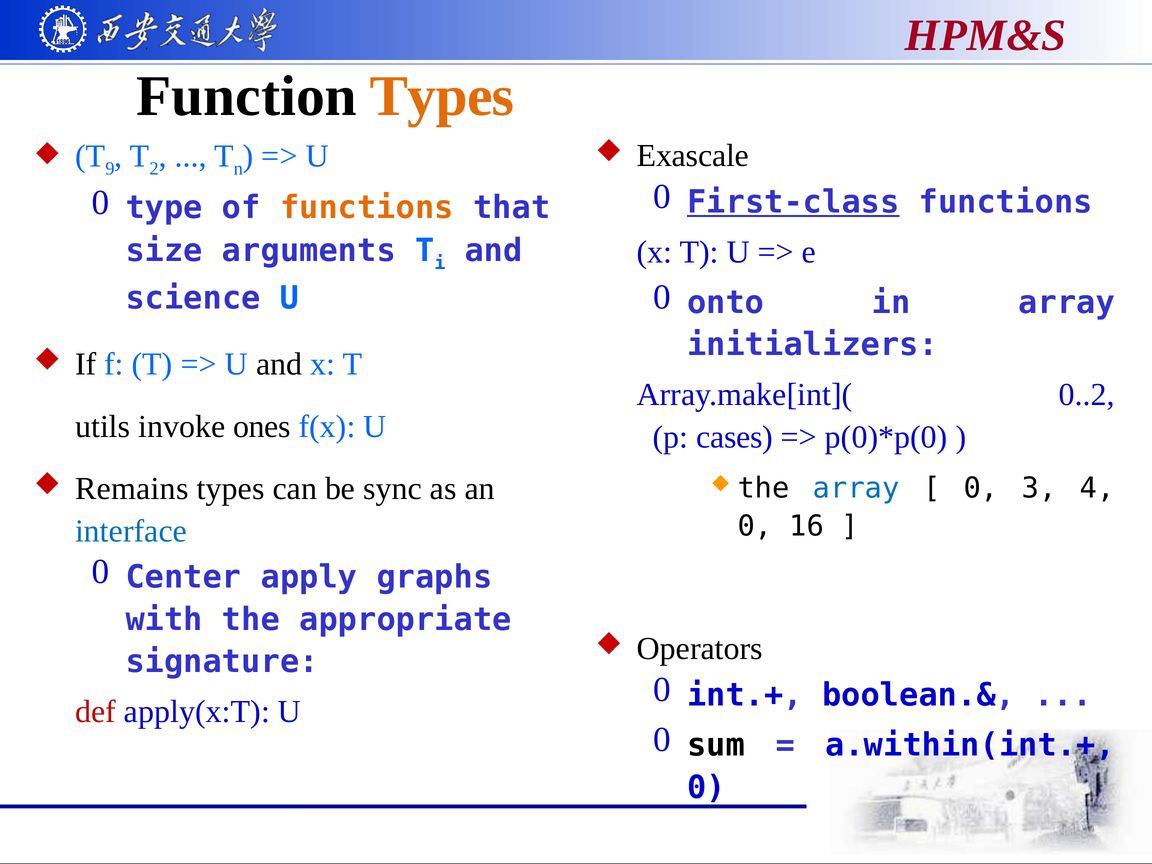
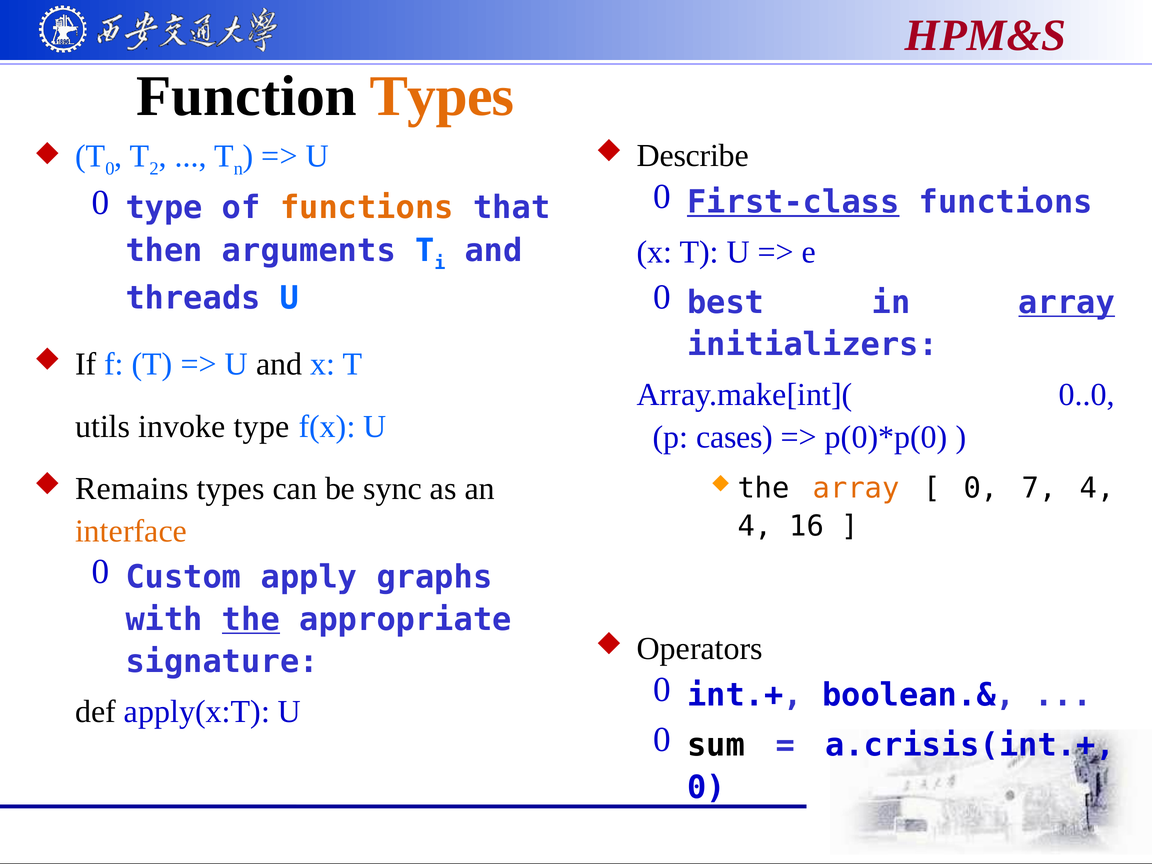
Exascale: Exascale -> Describe
T 9: 9 -> 0
size: size -> then
science: science -> threads
onto: onto -> best
array at (1067, 302) underline: none -> present
0..2: 0..2 -> 0..0
invoke ones: ones -> type
array at (856, 488) colour: blue -> orange
3: 3 -> 7
0 at (755, 526): 0 -> 4
interface colour: blue -> orange
Center: Center -> Custom
the at (251, 619) underline: none -> present
def colour: red -> black
a.within(int.+: a.within(int.+ -> a.crisis(int.+
